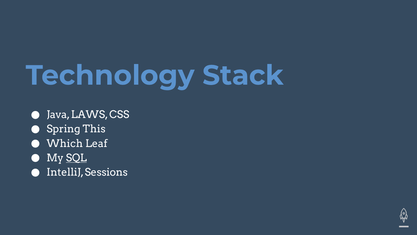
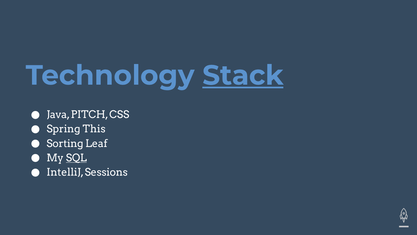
Stack underline: none -> present
LAWS: LAWS -> PITCH
Which: Which -> Sorting
